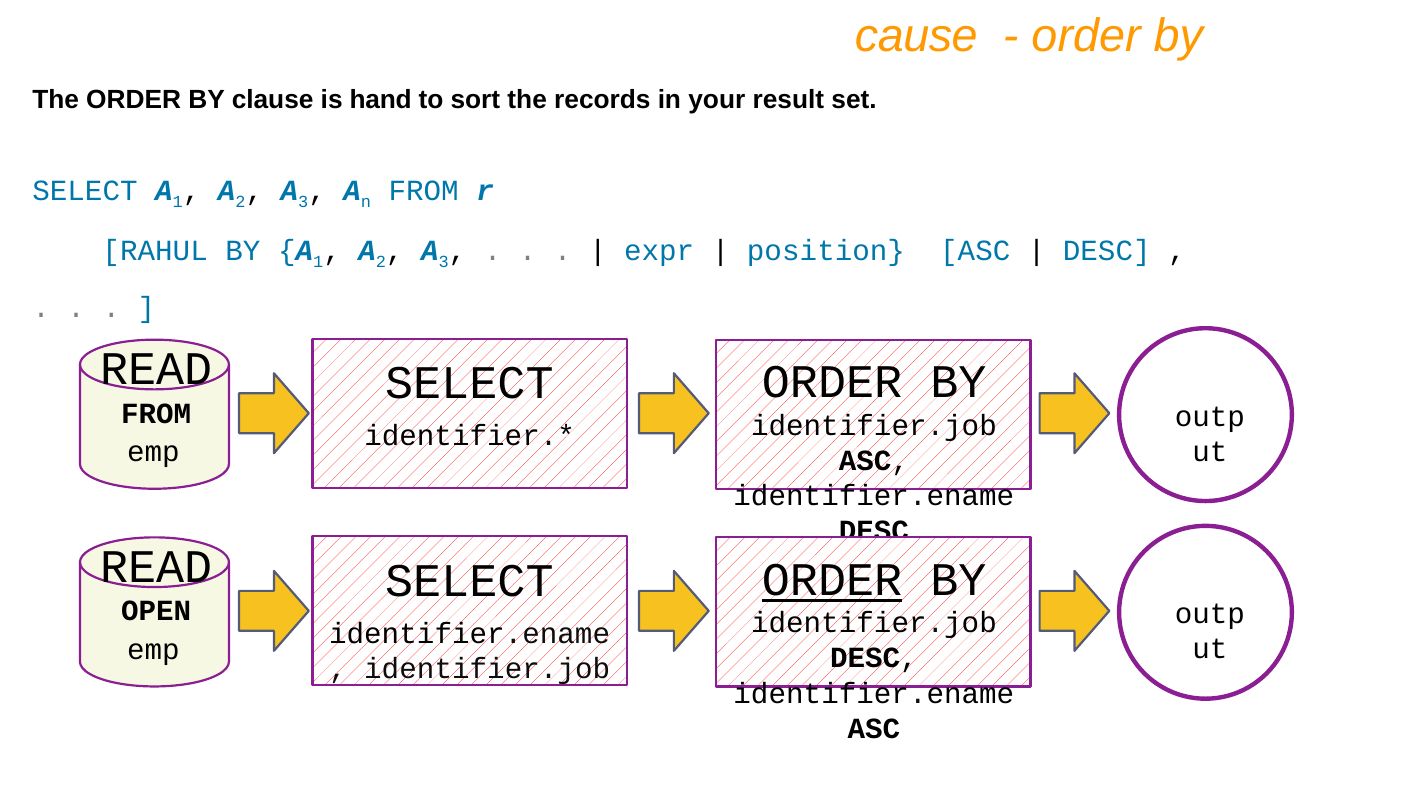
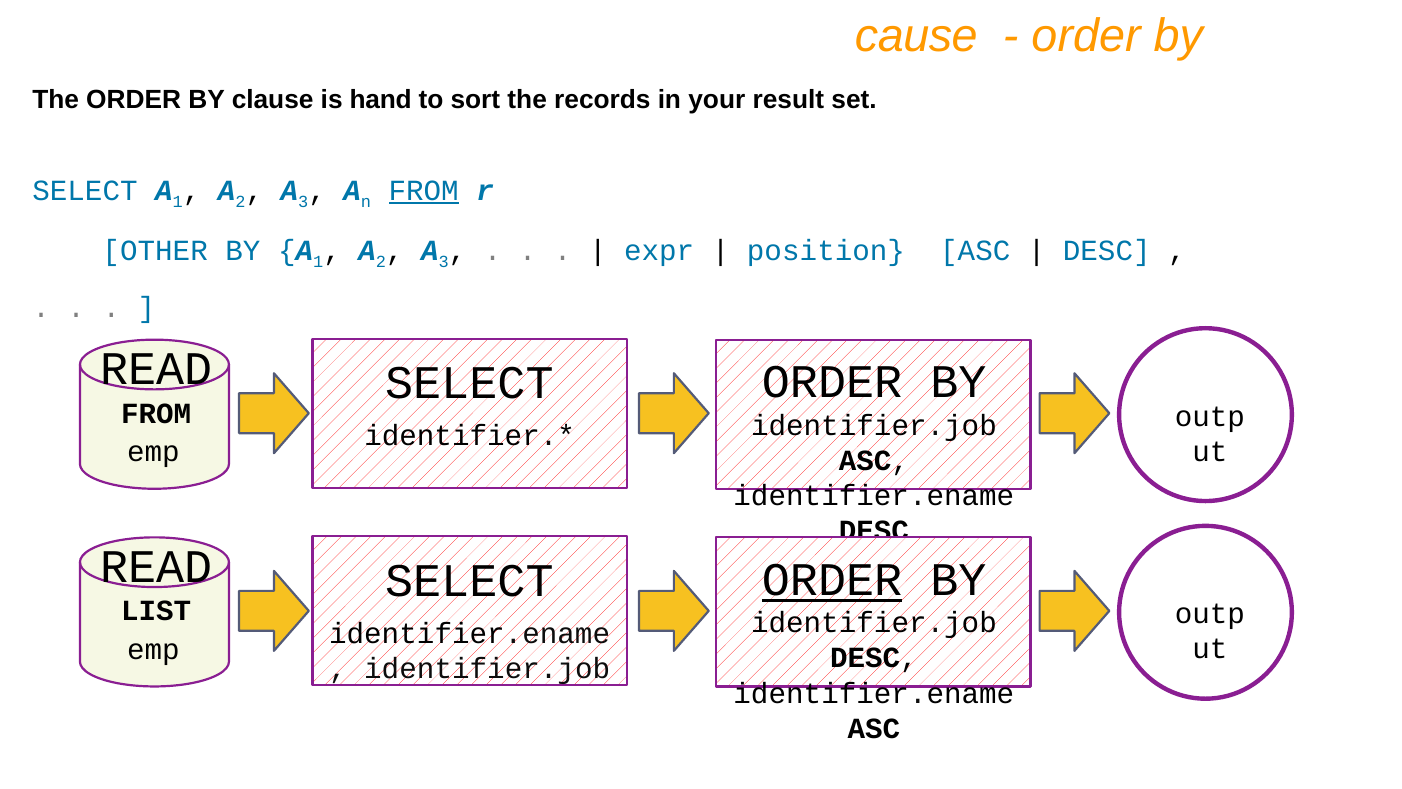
FROM at (424, 191) underline: none -> present
RAHUL: RAHUL -> OTHER
OPEN: OPEN -> LIST
